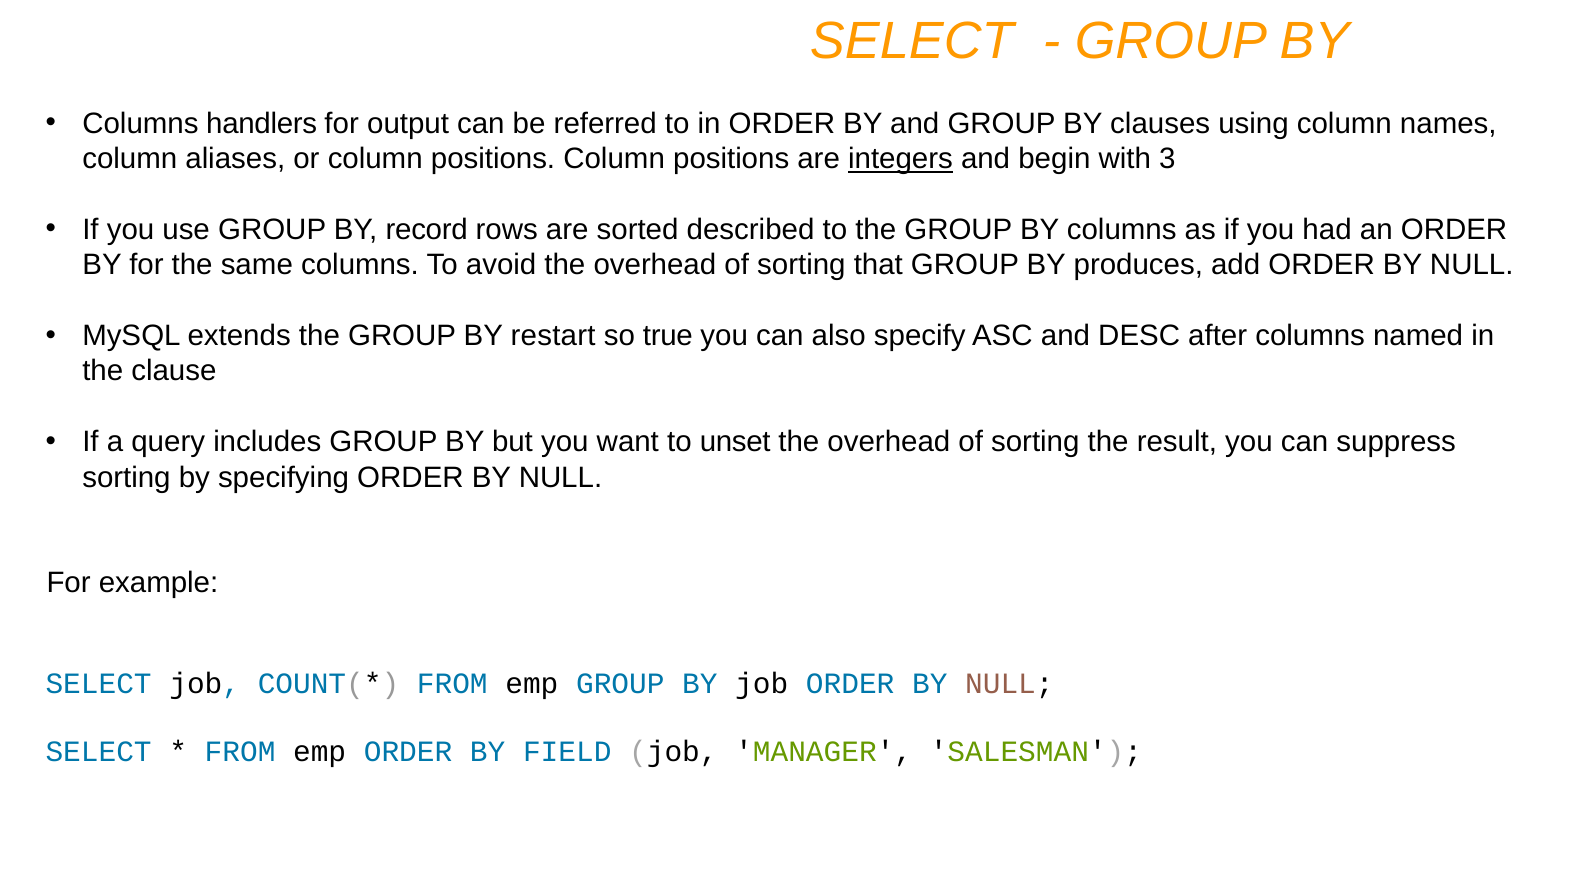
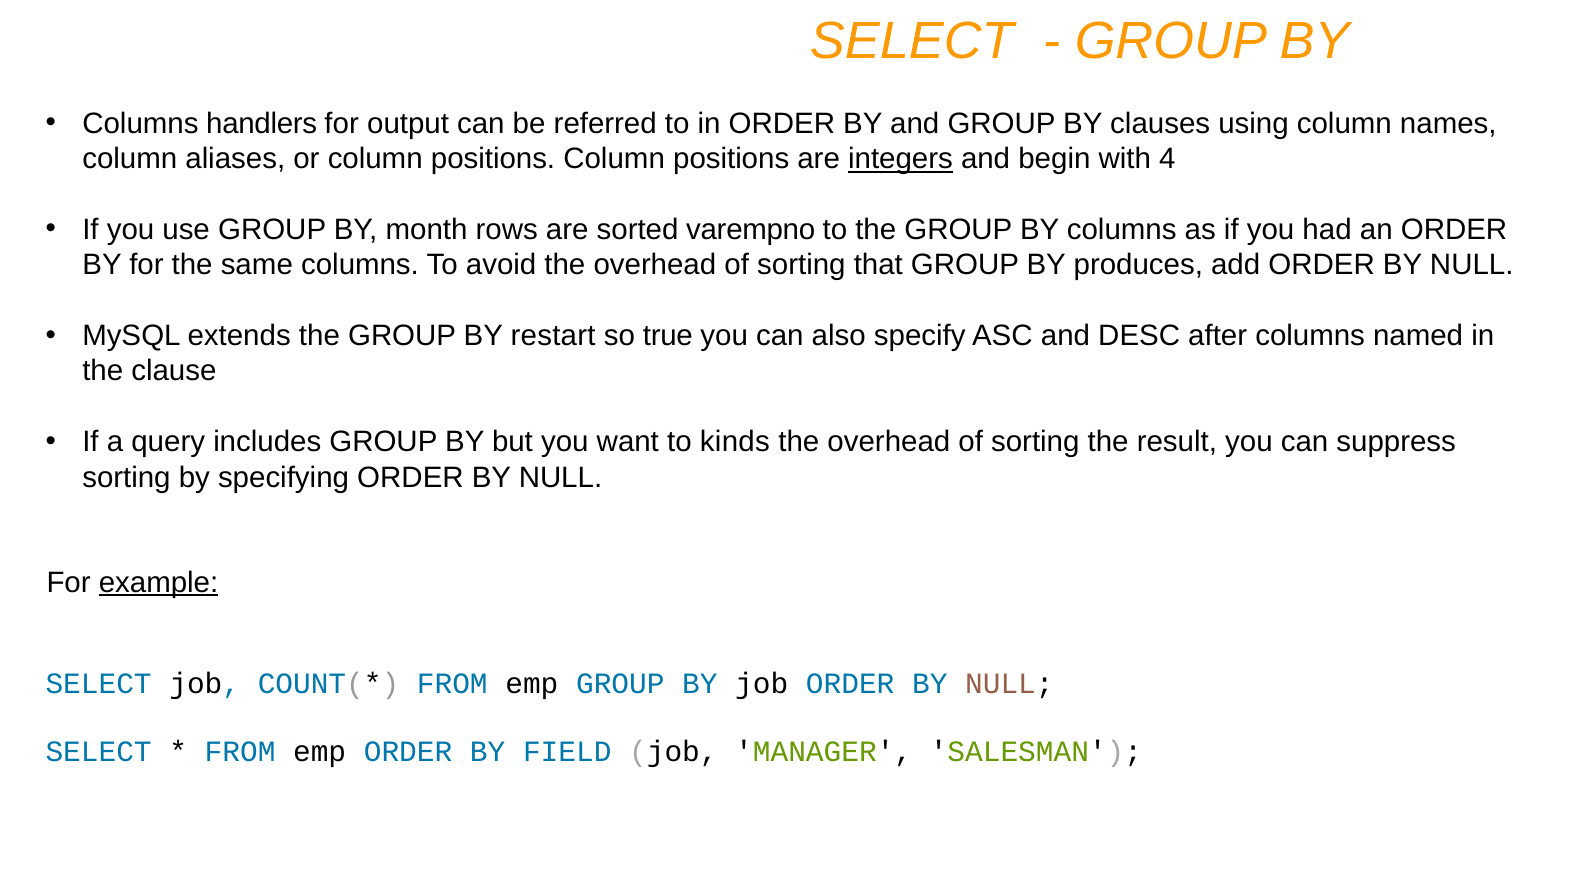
3: 3 -> 4
record: record -> month
described: described -> varempno
unset: unset -> kinds
example underline: none -> present
